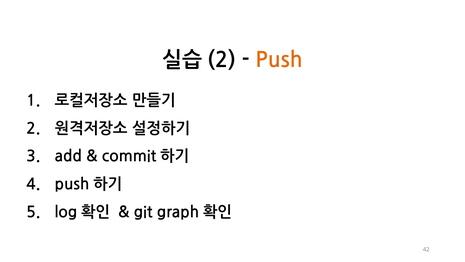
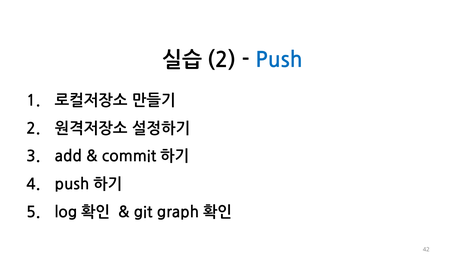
Push colour: orange -> blue
